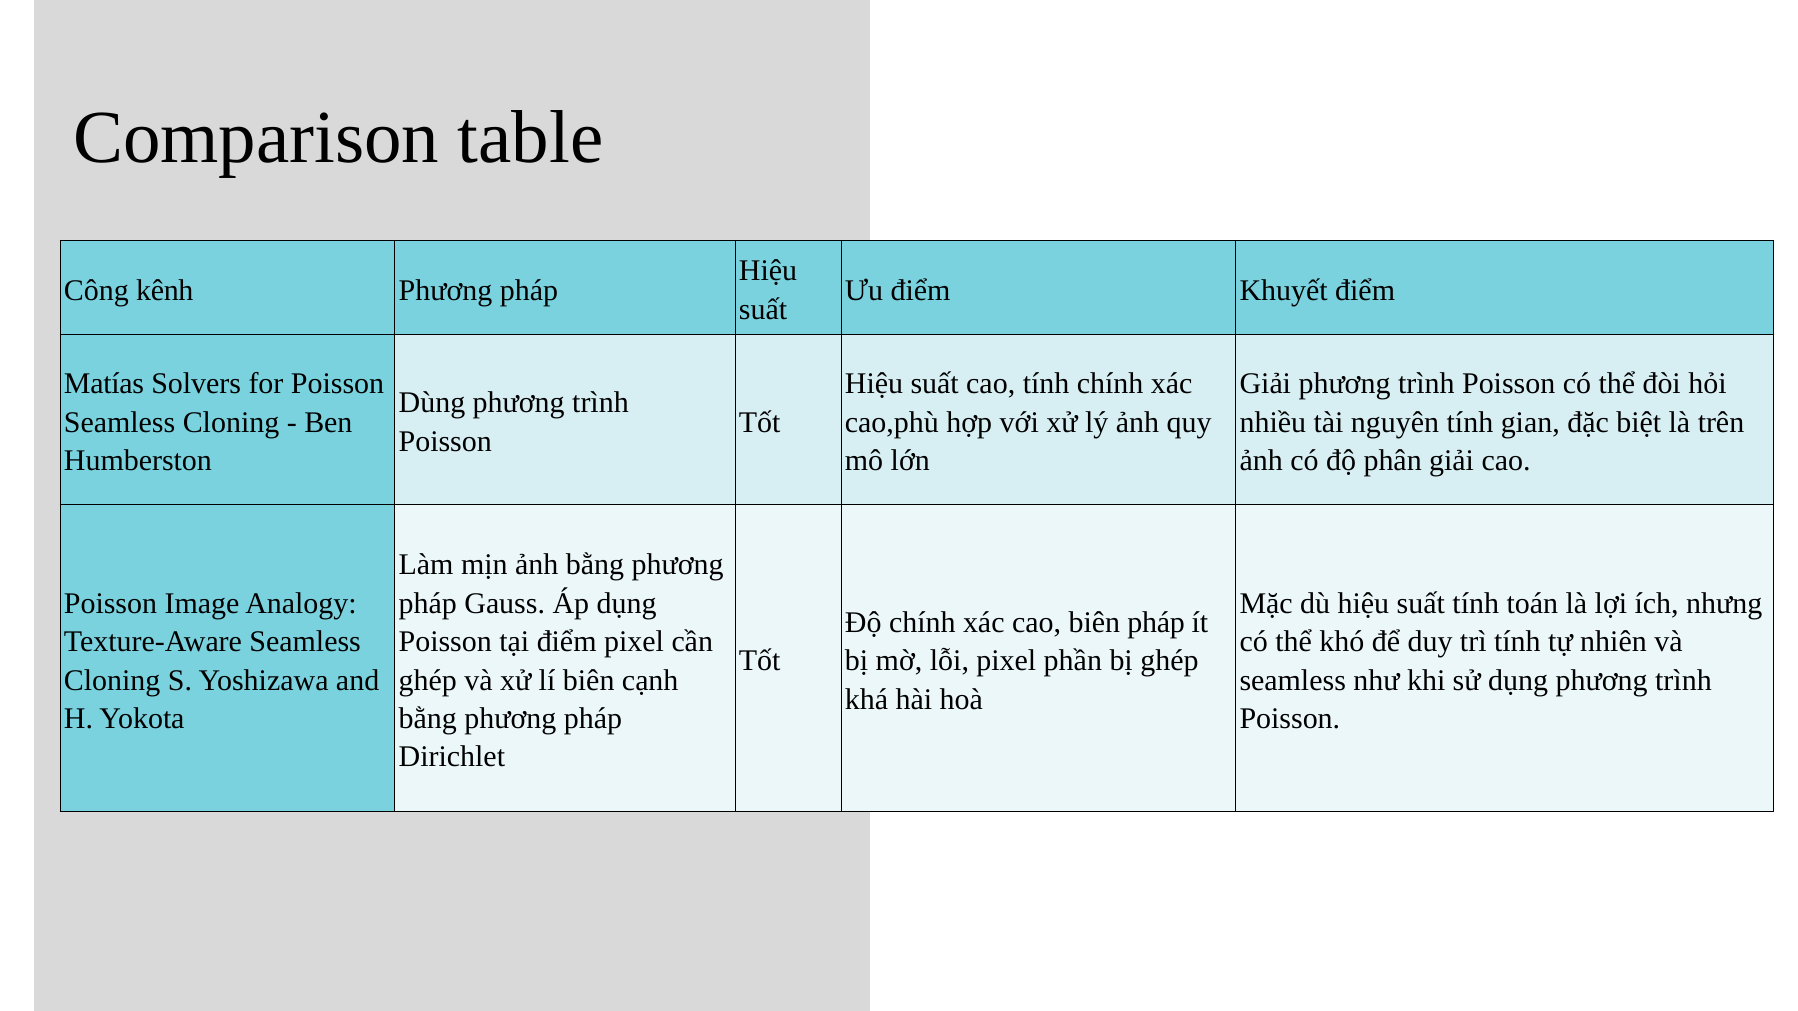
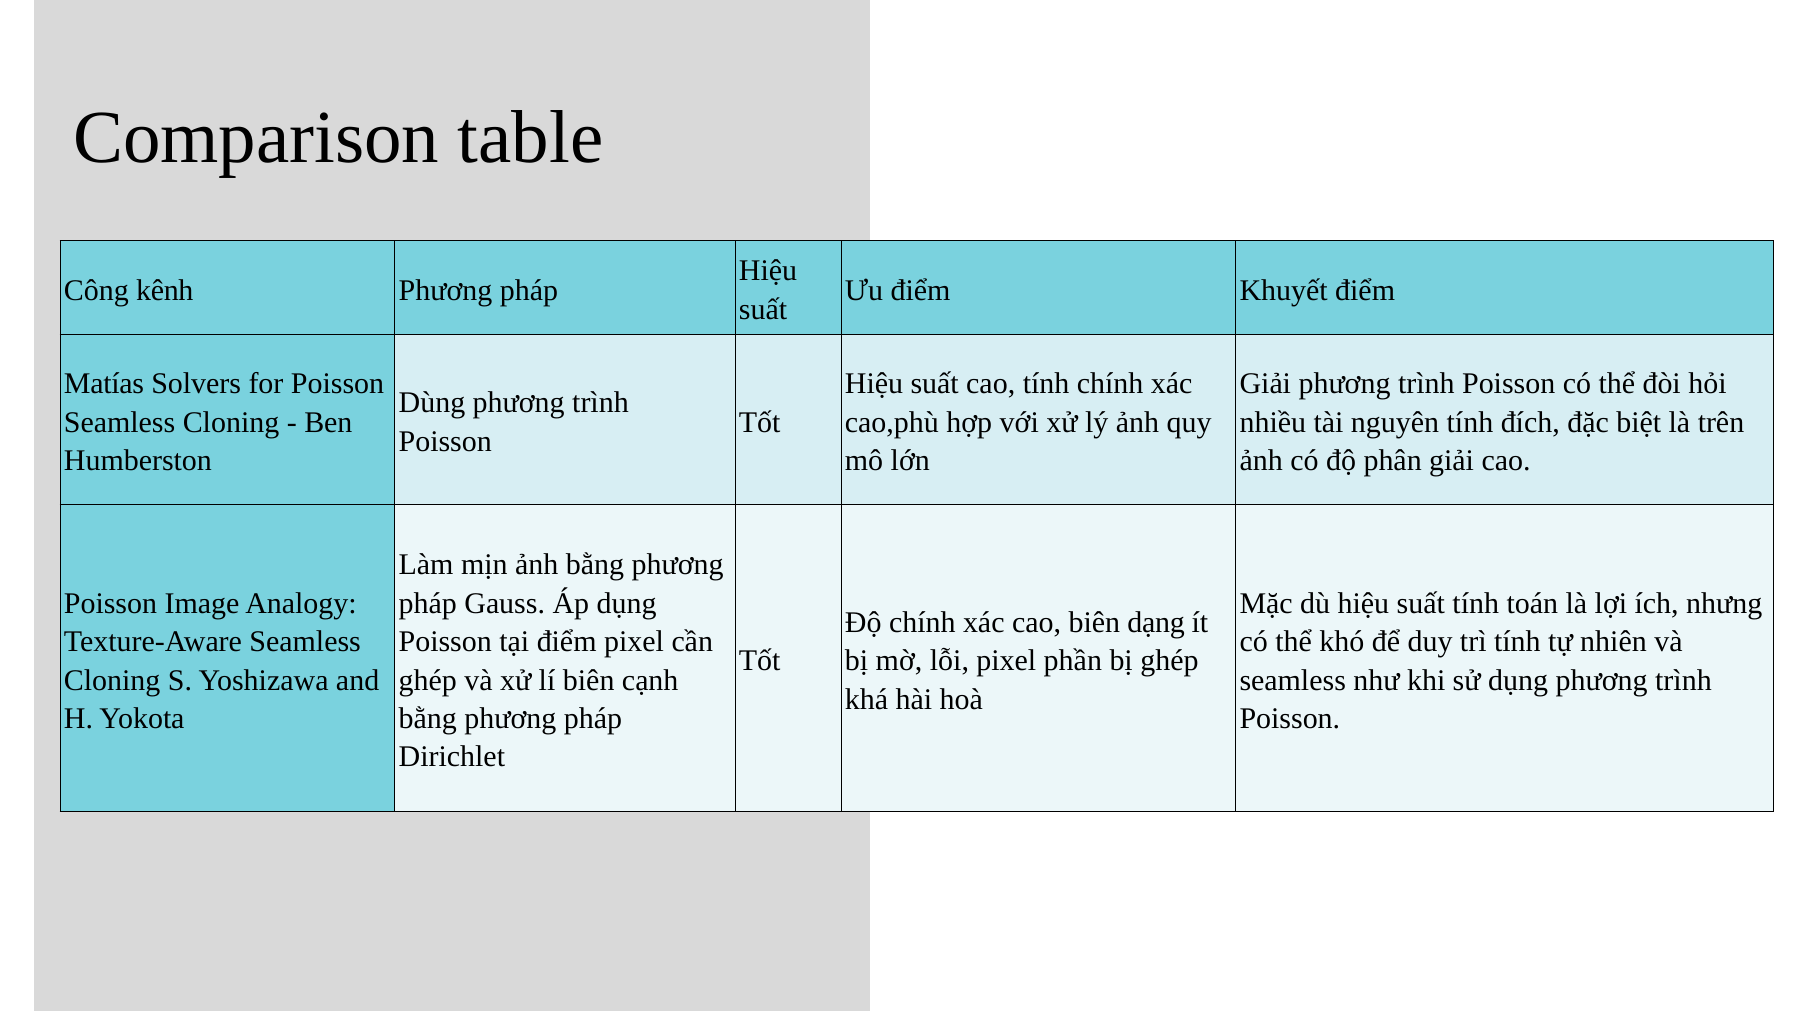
gian: gian -> đích
biên pháp: pháp -> dạng
